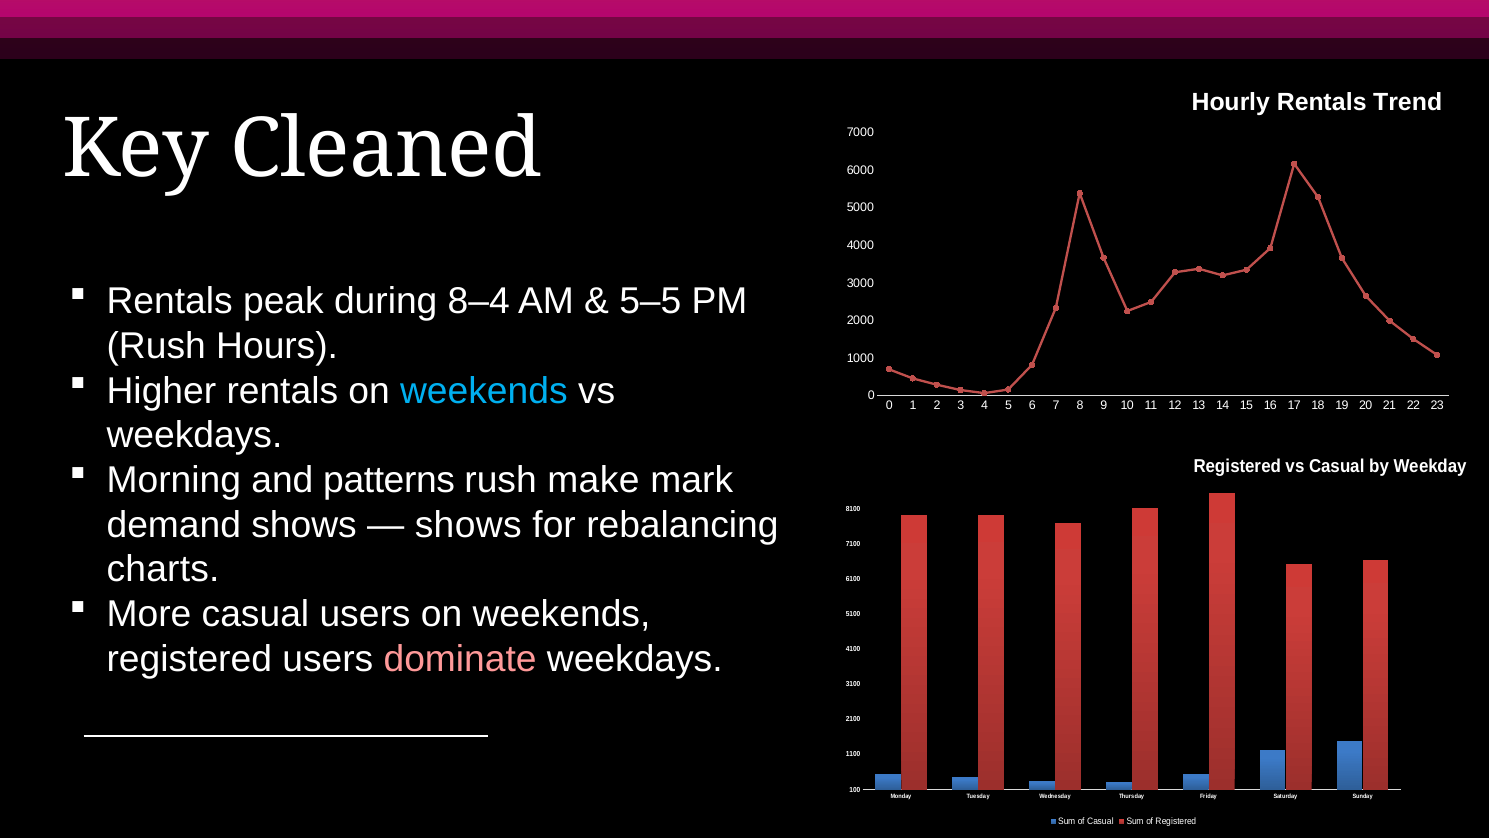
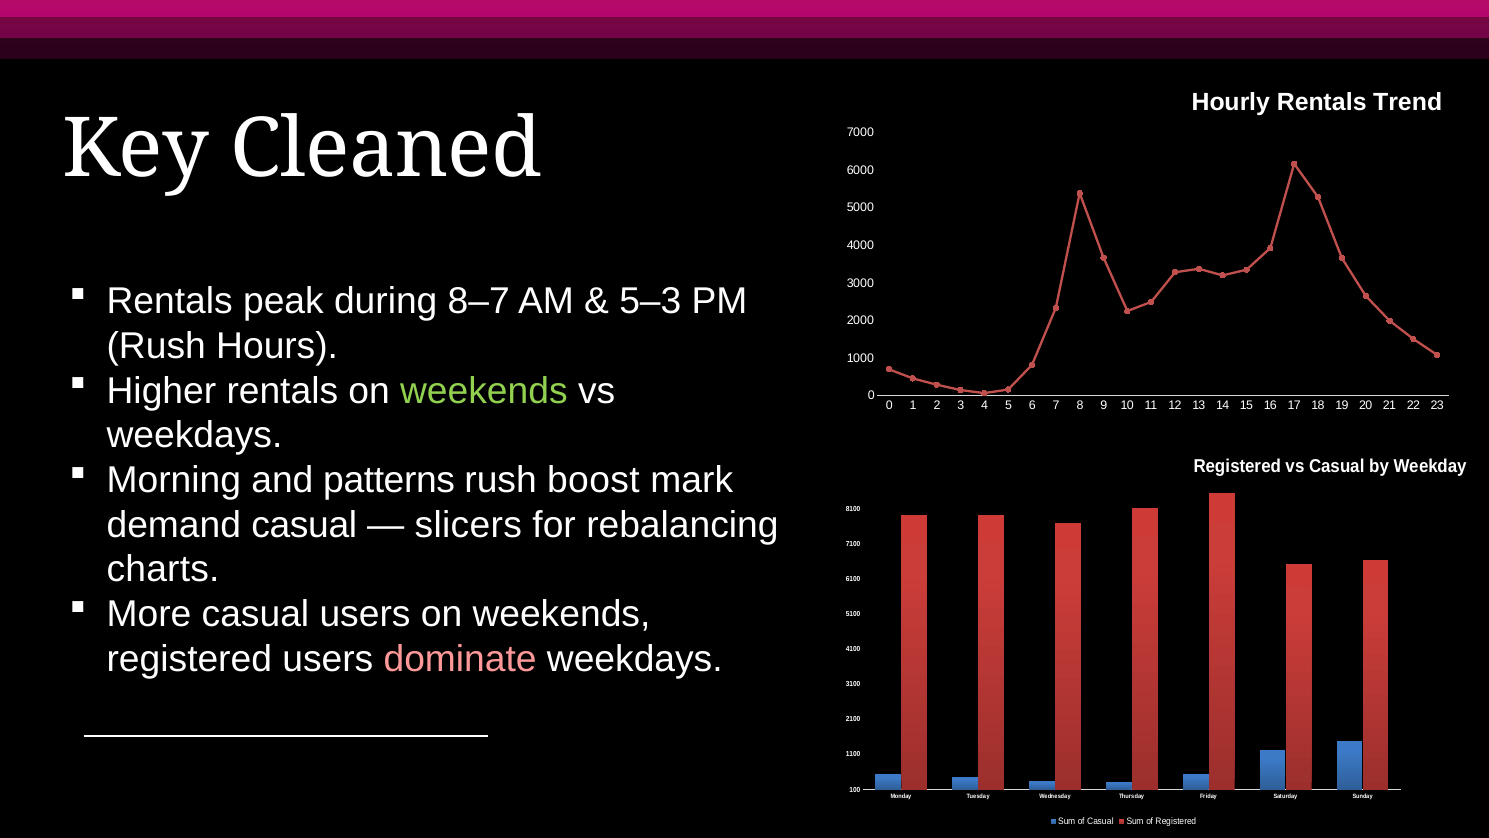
8–4: 8–4 -> 8–7
5–5: 5–5 -> 5–3
weekends at (484, 391) colour: light blue -> light green
make: make -> boost
demand shows: shows -> casual
shows at (468, 525): shows -> slicers
